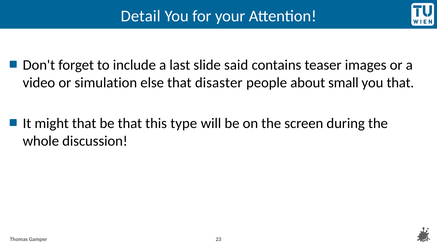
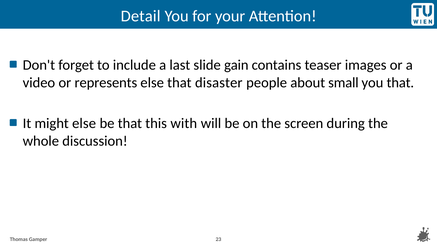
said: said -> gain
simulation: simulation -> represents
might that: that -> else
type: type -> with
